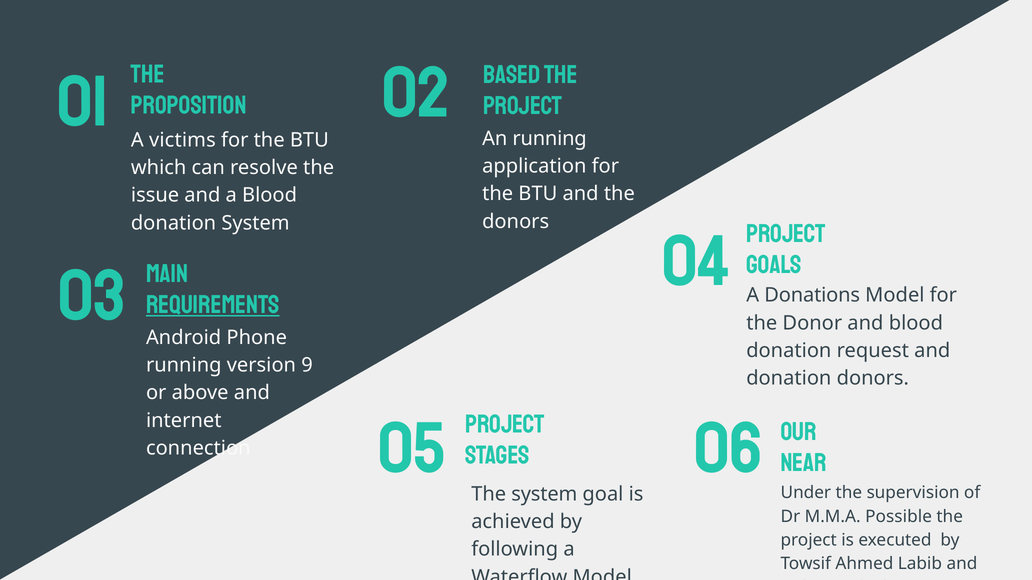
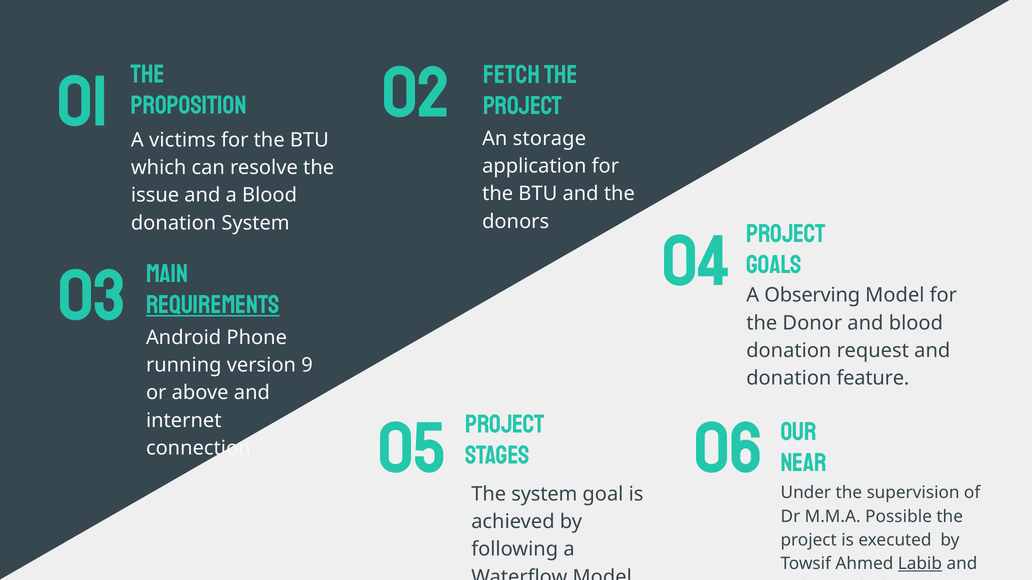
BASED: BASED -> FETCH
An running: running -> storage
Donations: Donations -> Observing
donation donors: donors -> feature
Labib underline: none -> present
